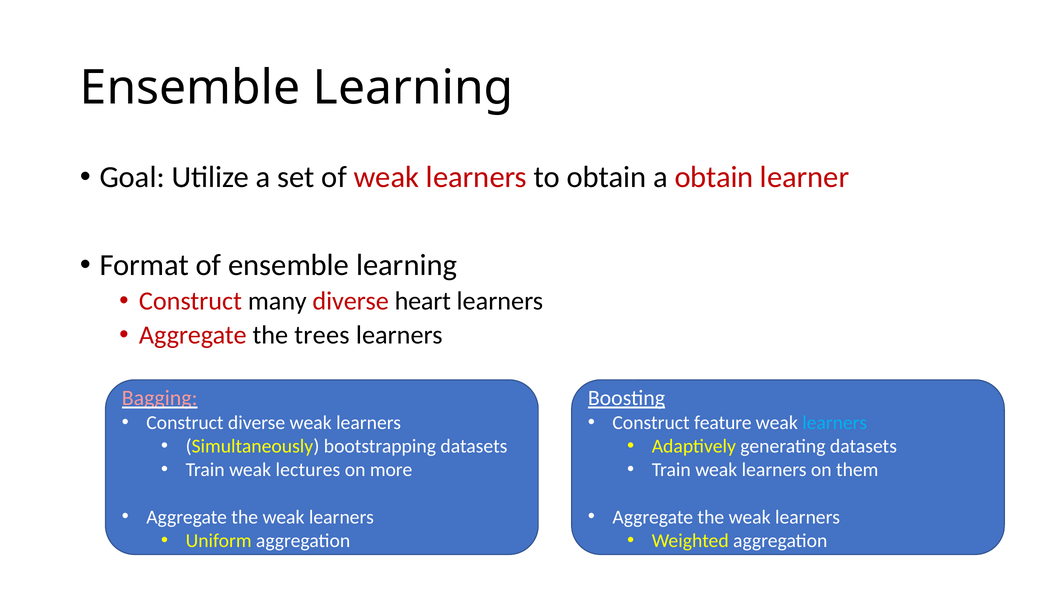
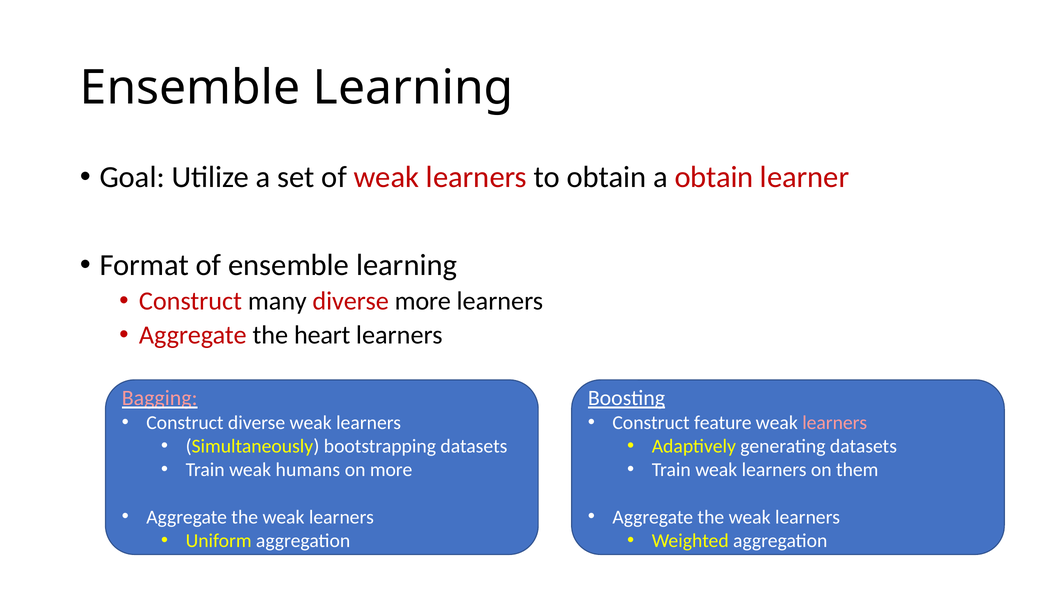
diverse heart: heart -> more
trees: trees -> heart
learners at (835, 423) colour: light blue -> pink
lectures: lectures -> humans
